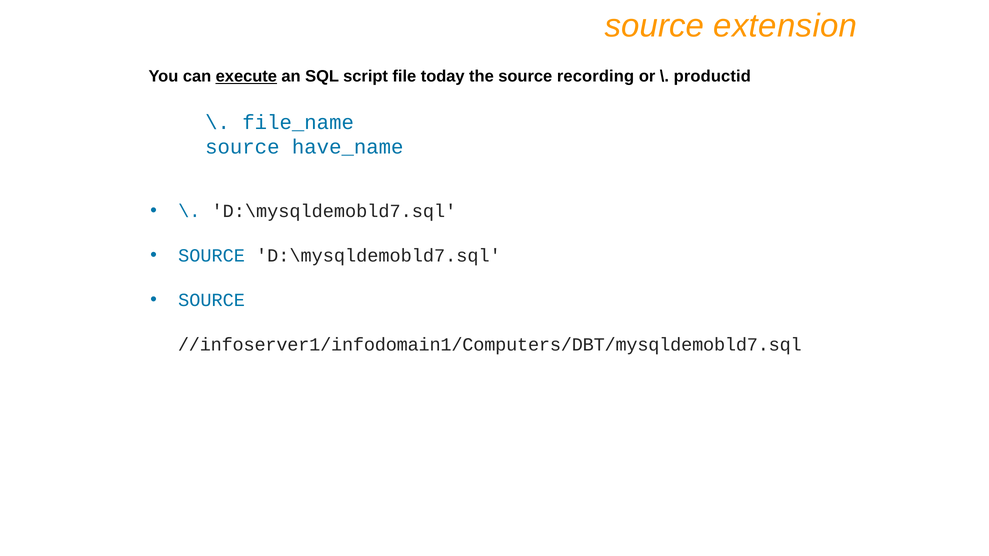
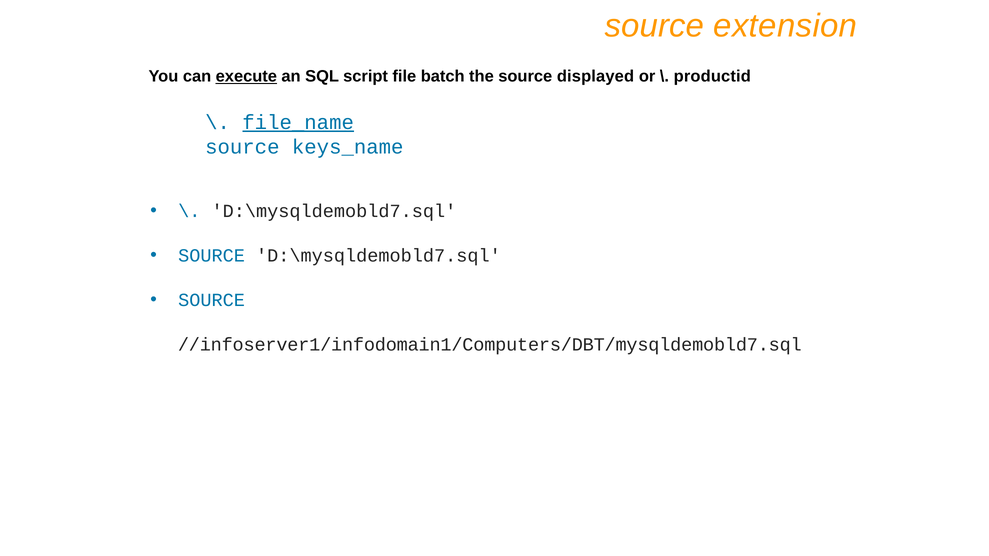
today: today -> batch
recording: recording -> displayed
file_name underline: none -> present
have_name: have_name -> keys_name
